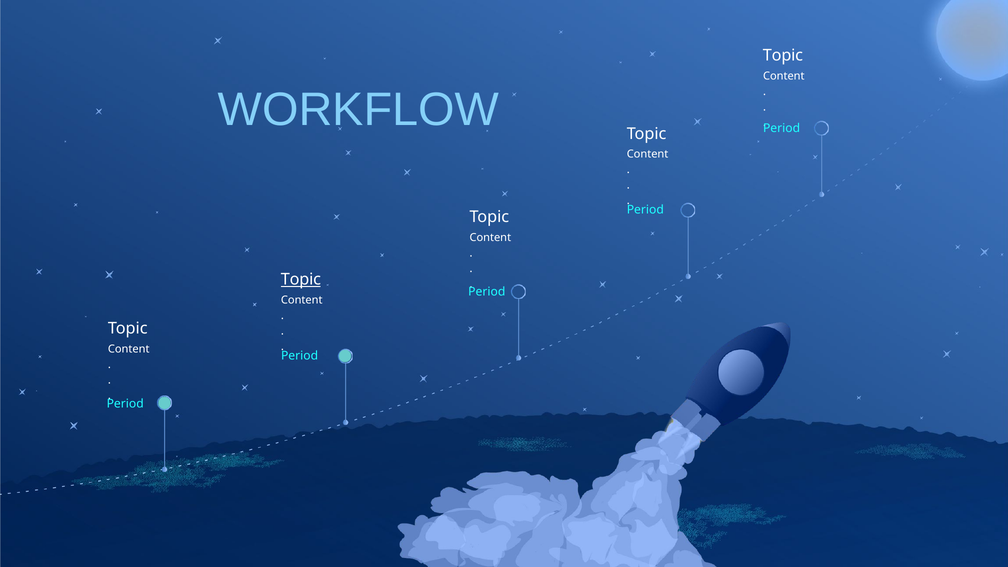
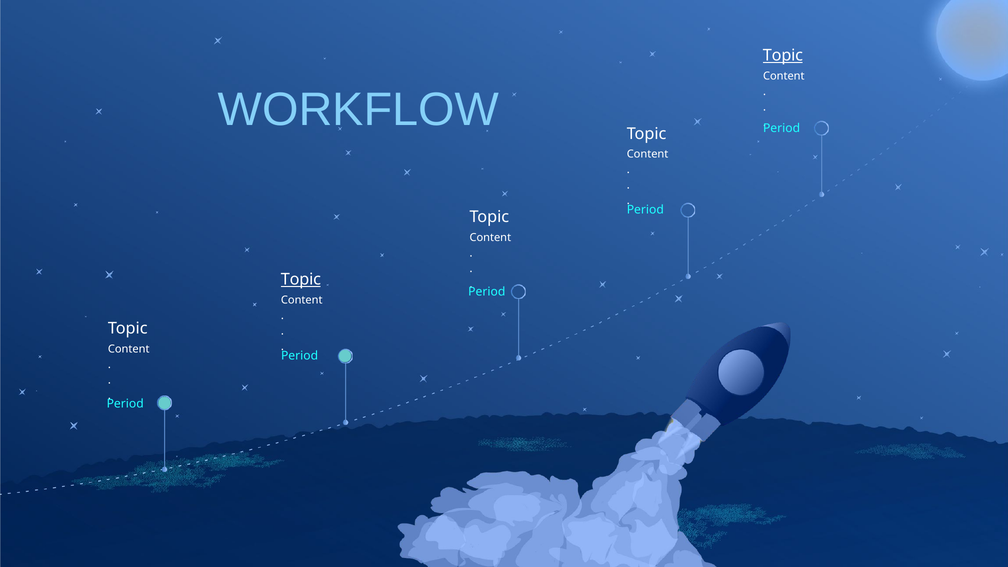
Topic at (783, 56) underline: none -> present
